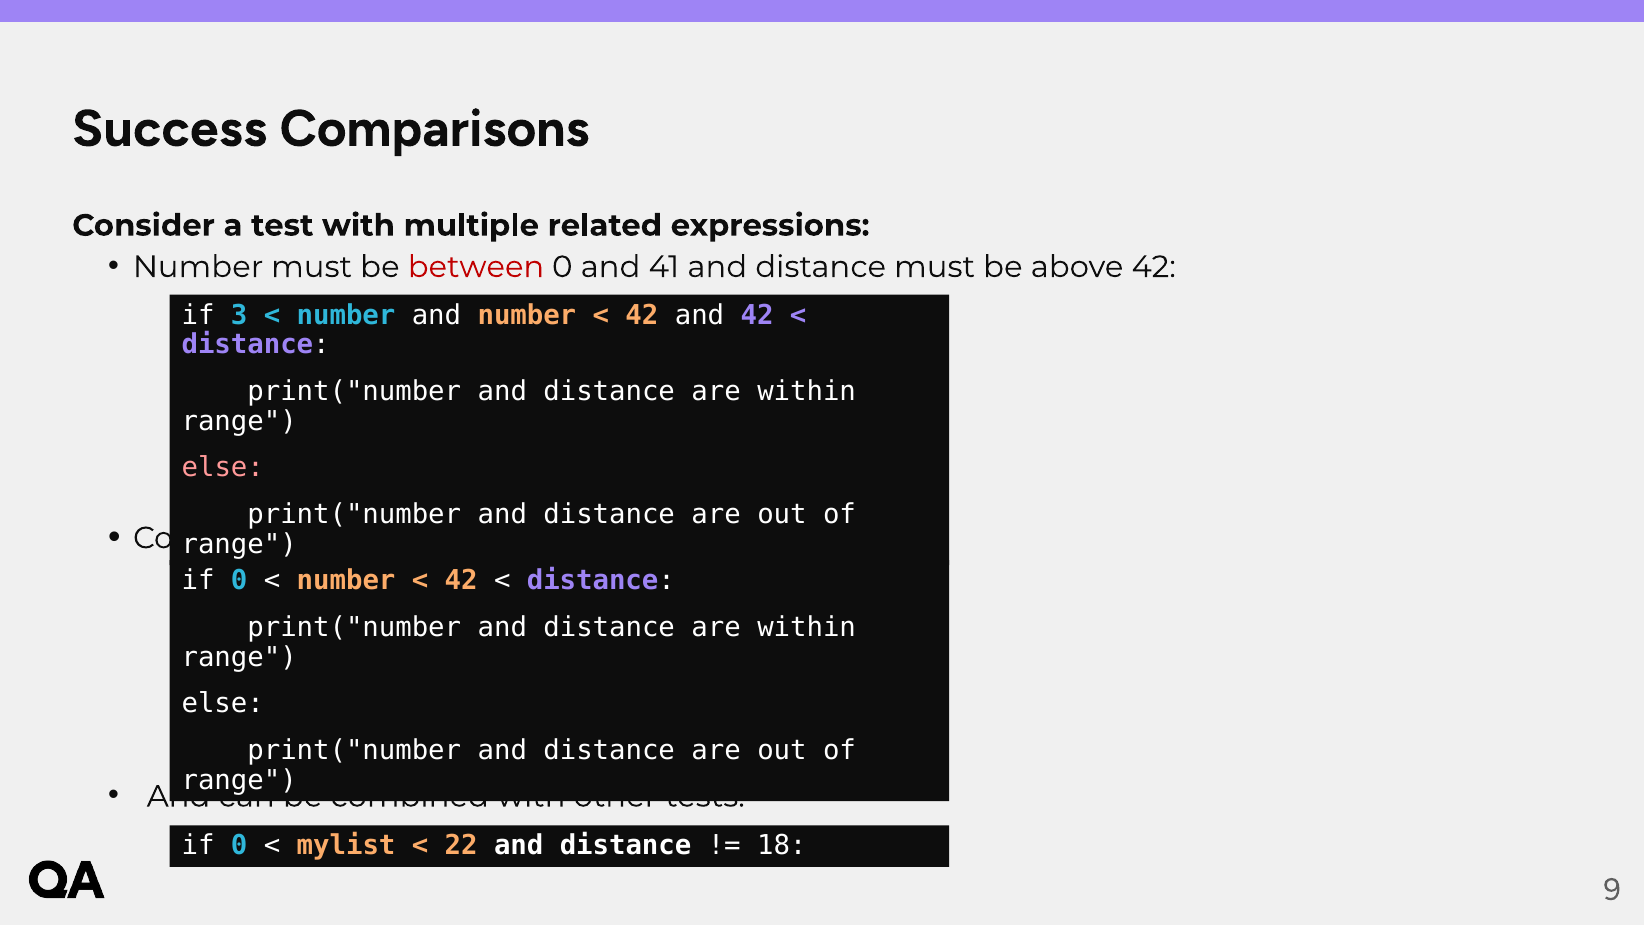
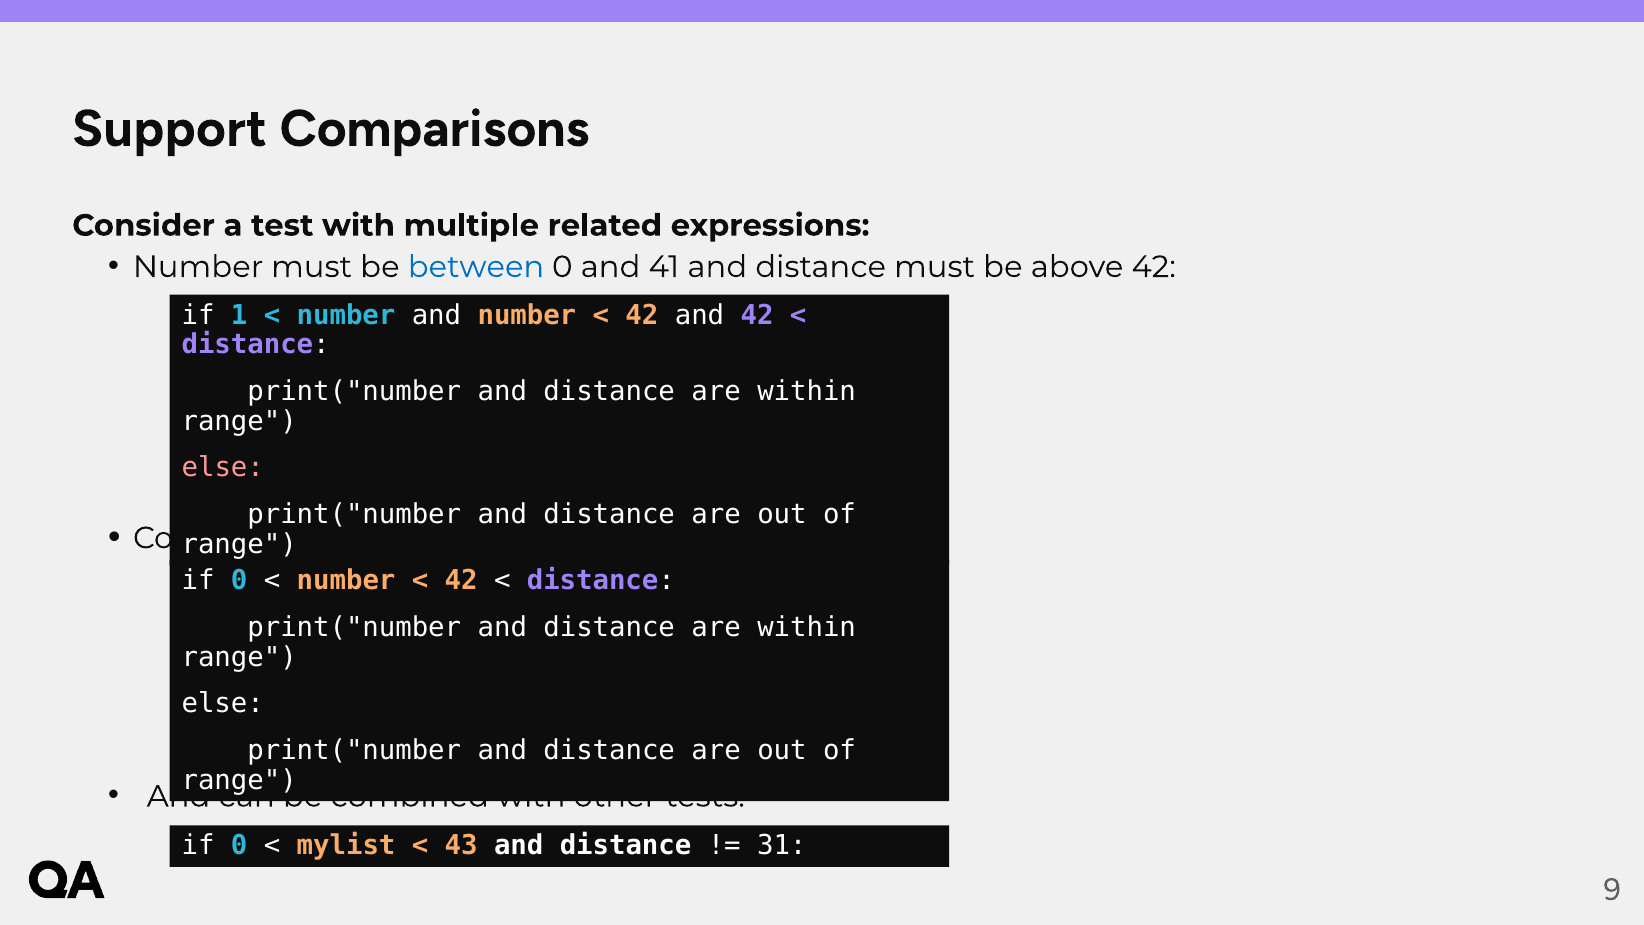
Success: Success -> Support
between colour: red -> blue
3: 3 -> 1
22: 22 -> 43
18: 18 -> 31
